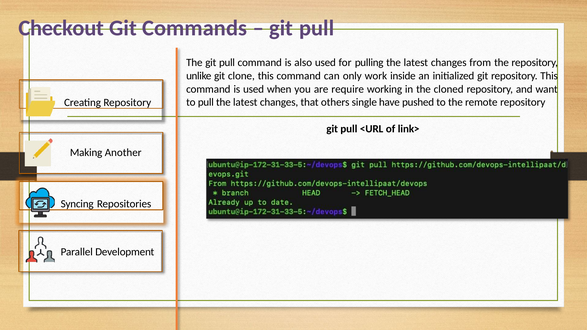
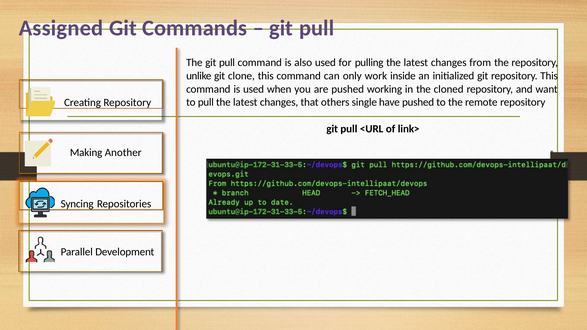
Checkout: Checkout -> Assigned
are require: require -> pushed
